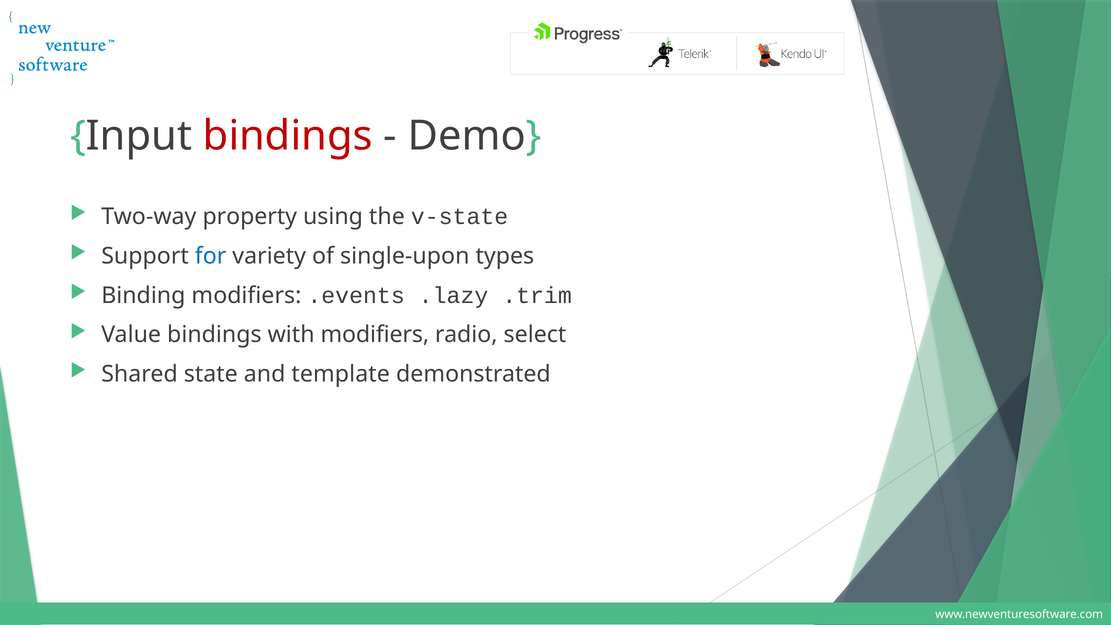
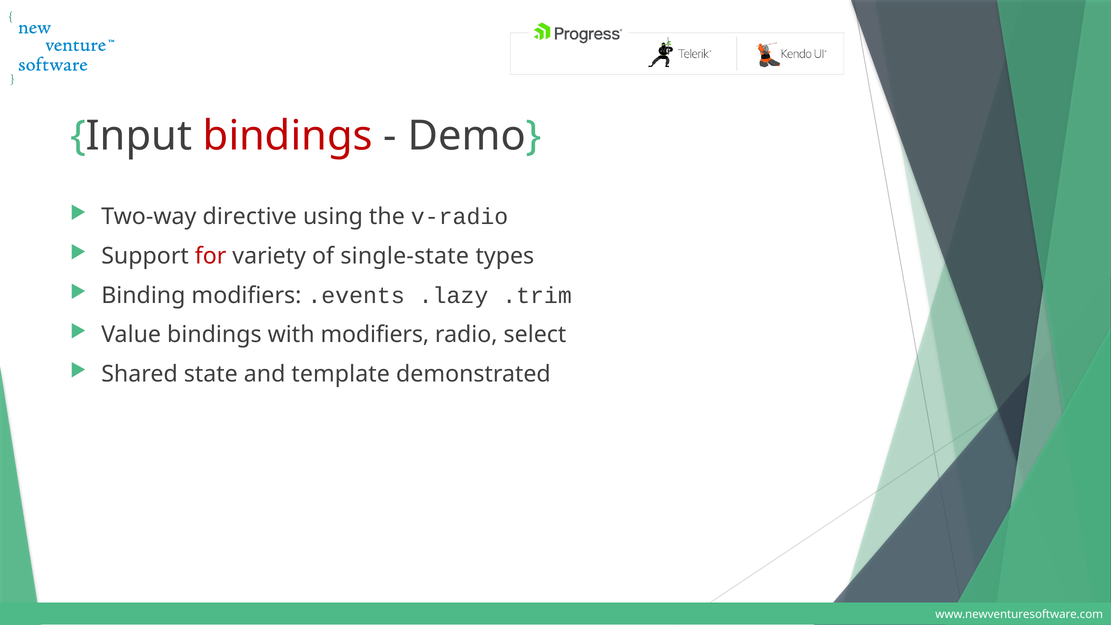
property: property -> directive
v-state: v-state -> v-radio
for colour: blue -> red
single-upon: single-upon -> single-state
